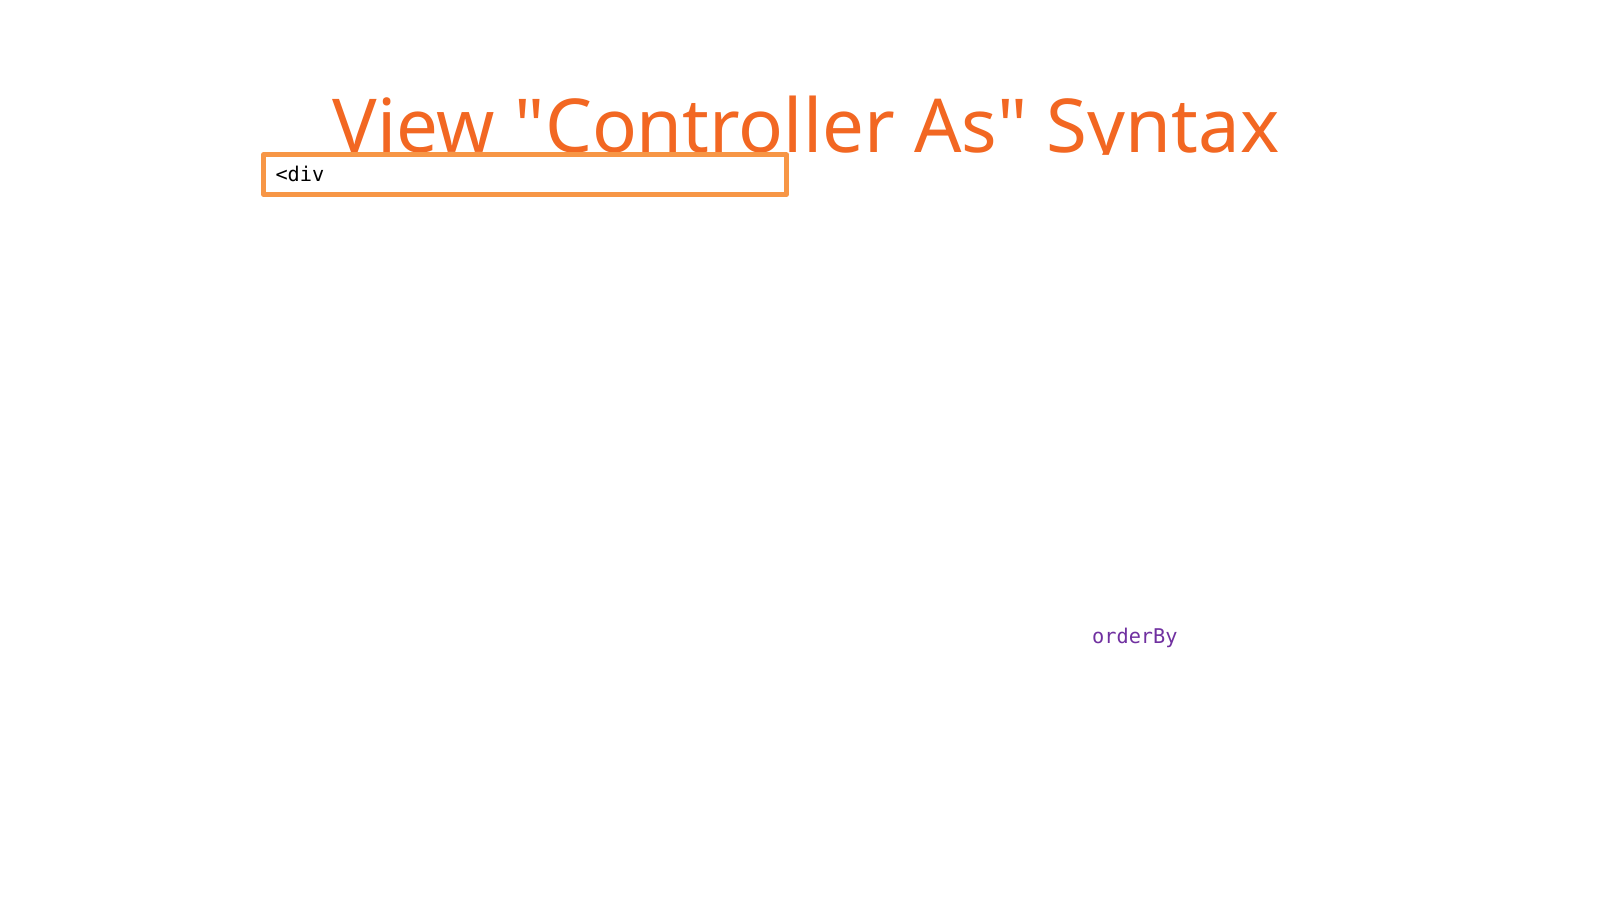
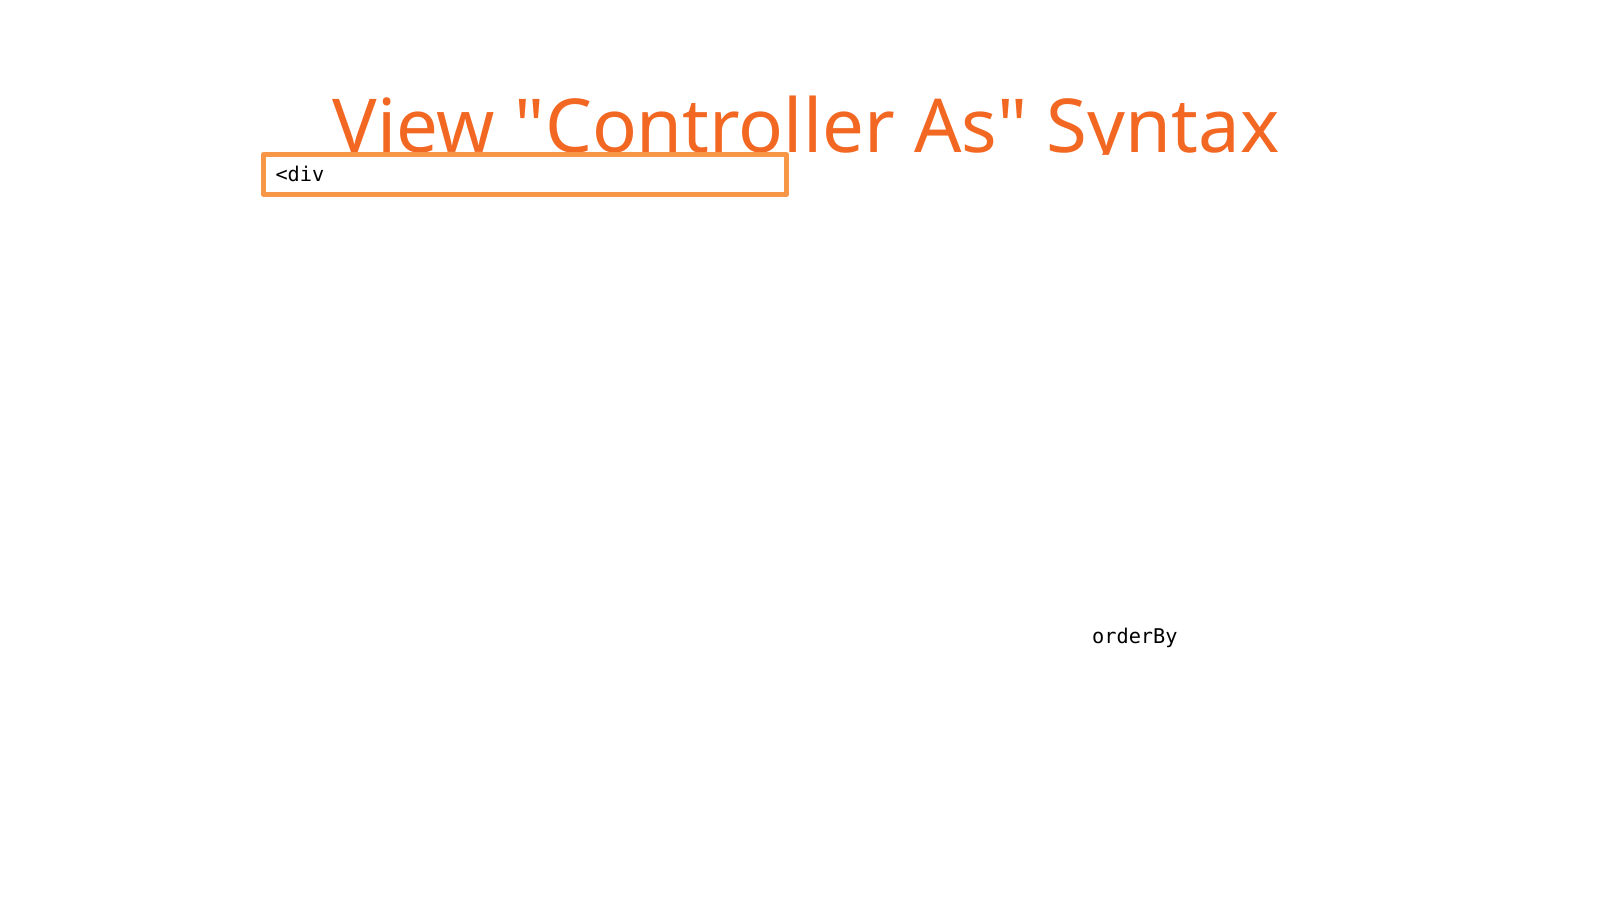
orderBy colour: purple -> black
